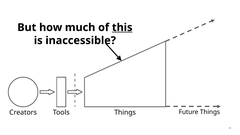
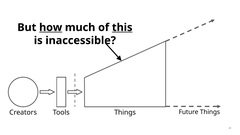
how underline: none -> present
